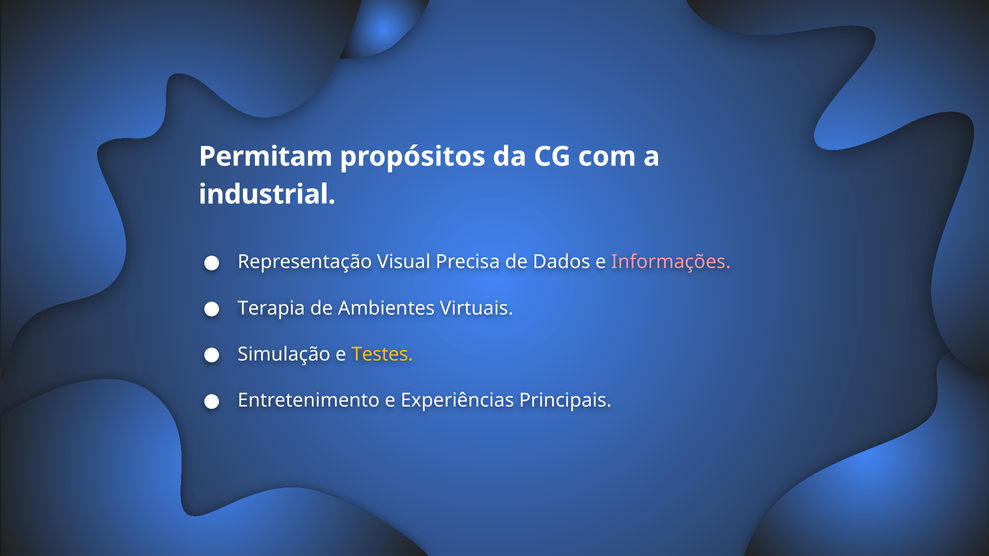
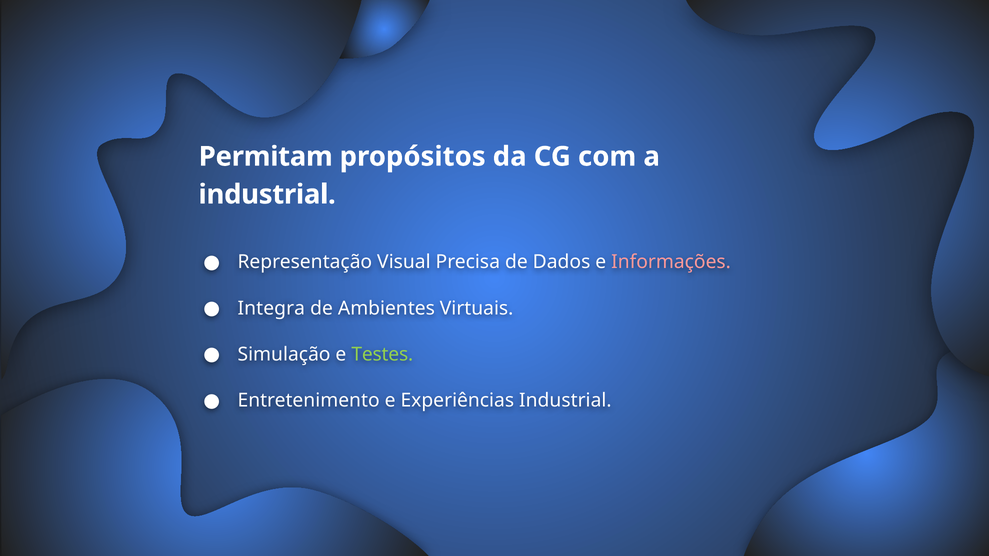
Terapia: Terapia -> Integra
Testes colour: yellow -> light green
Experiências Principais: Principais -> Industrial
